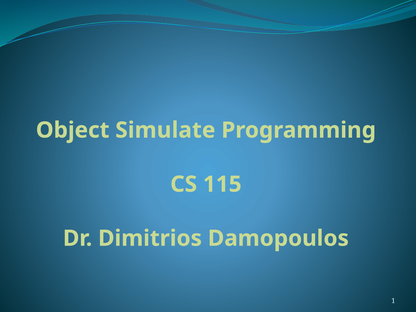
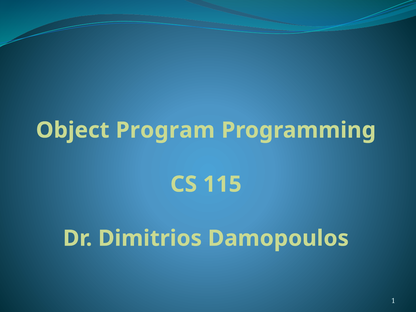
Simulate: Simulate -> Program
